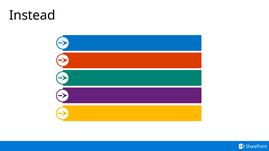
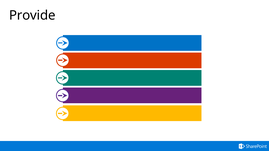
Instead: Instead -> Provide
